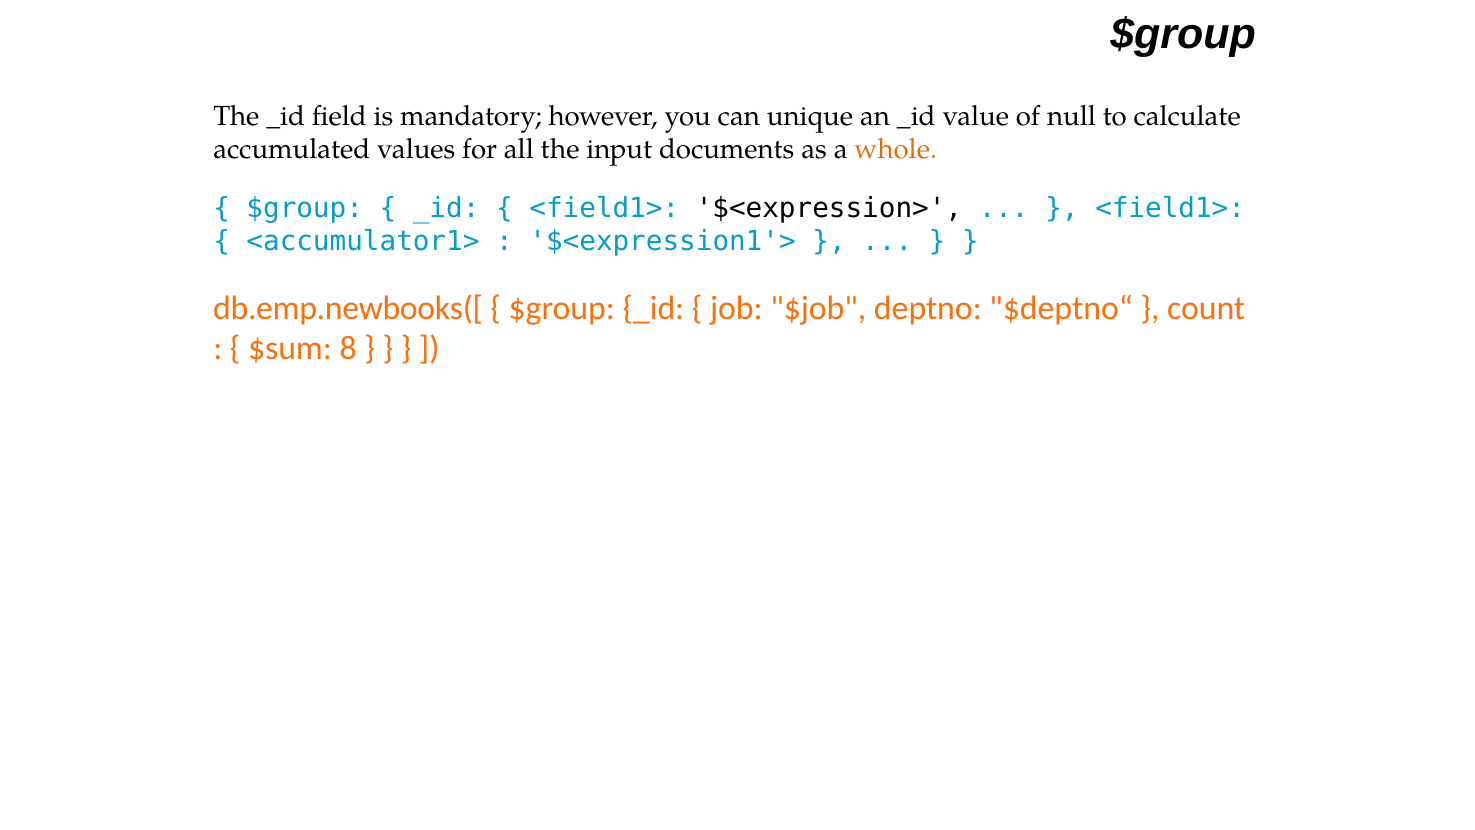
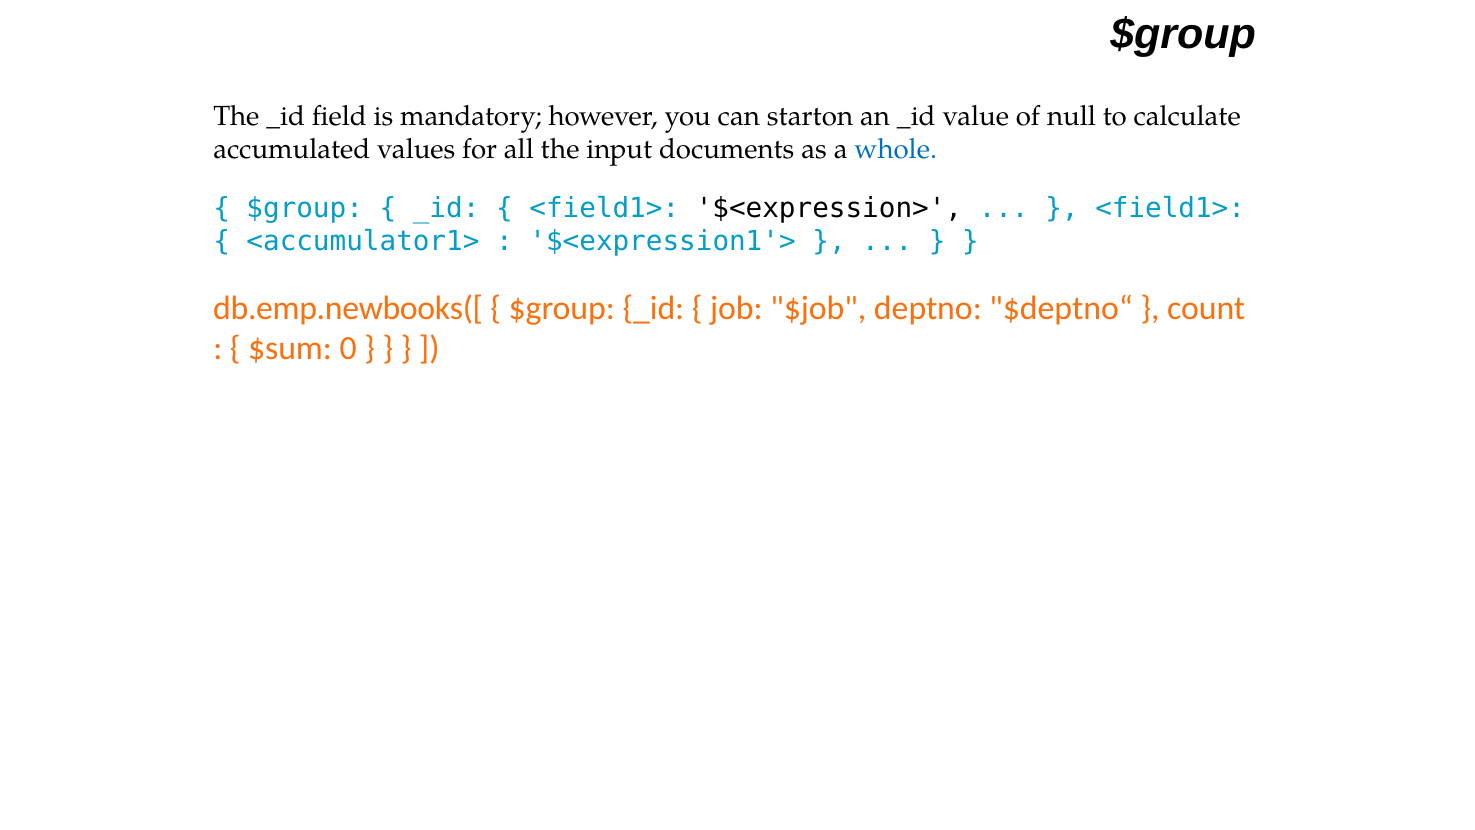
unique: unique -> starton
whole colour: orange -> blue
8: 8 -> 0
